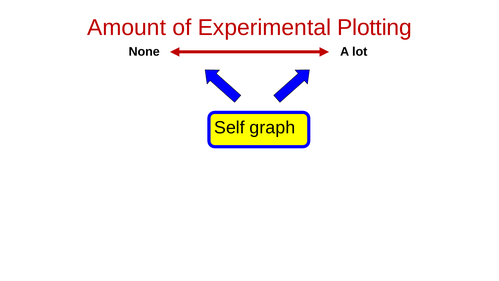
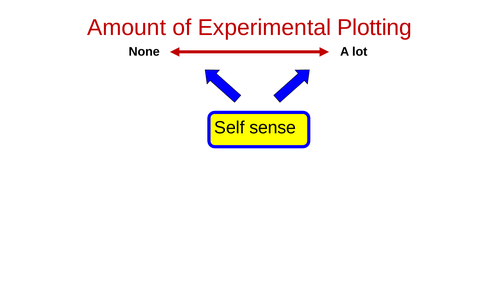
graph: graph -> sense
